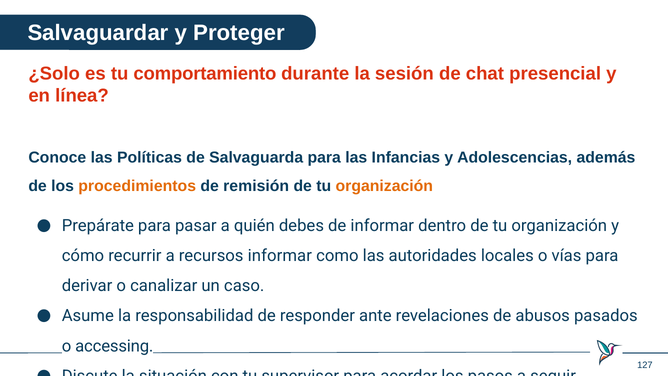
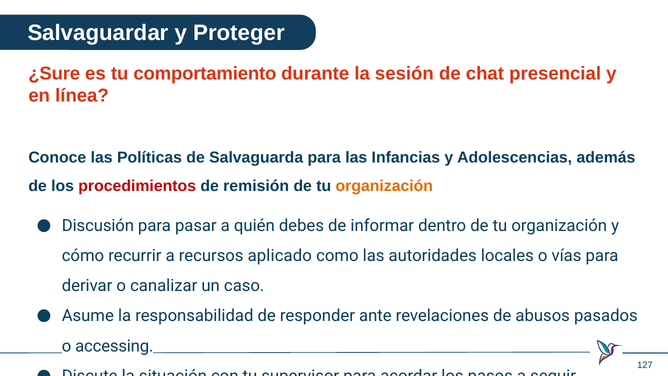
¿Solo: ¿Solo -> ¿Sure
procedimientos colour: orange -> red
Prepárate: Prepárate -> Discusión
recursos informar: informar -> aplicado
